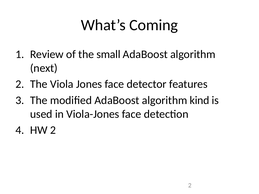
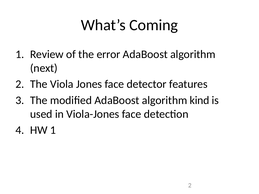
small: small -> error
HW 2: 2 -> 1
